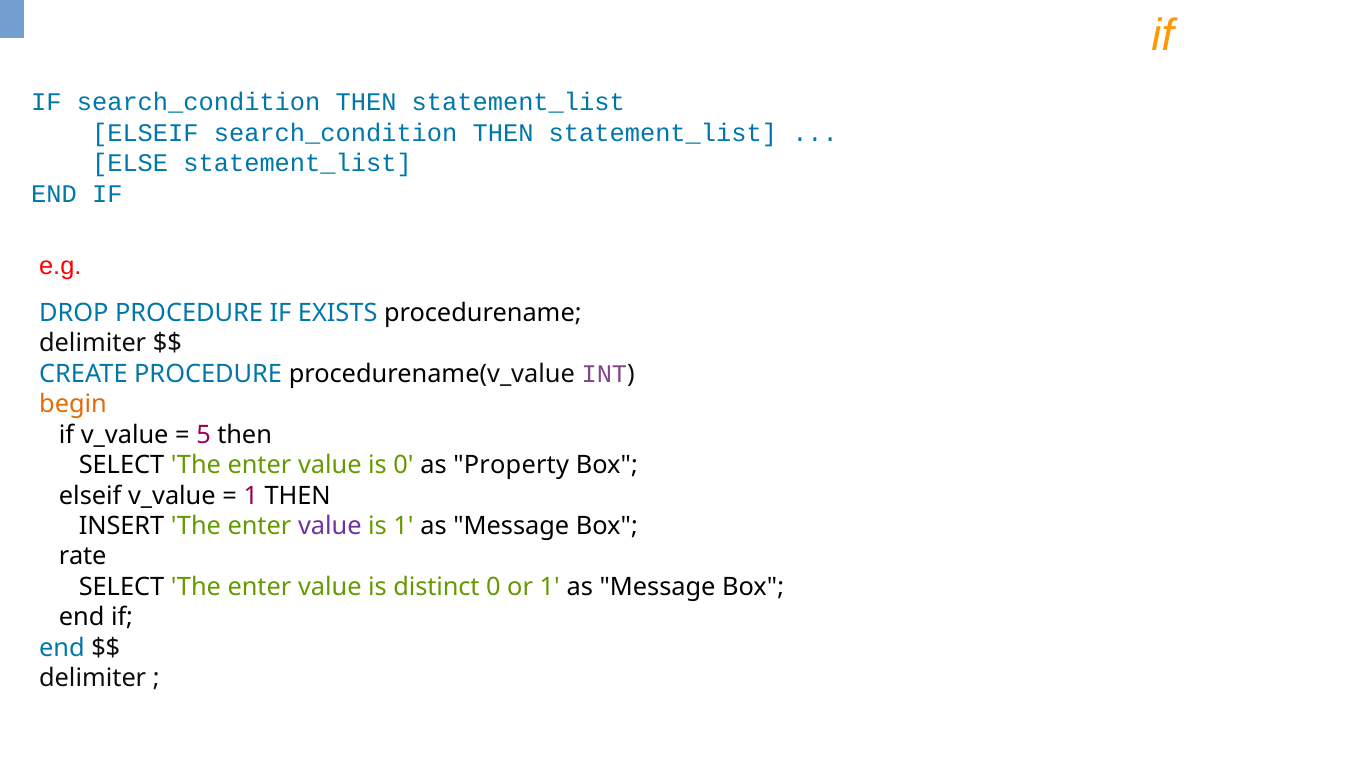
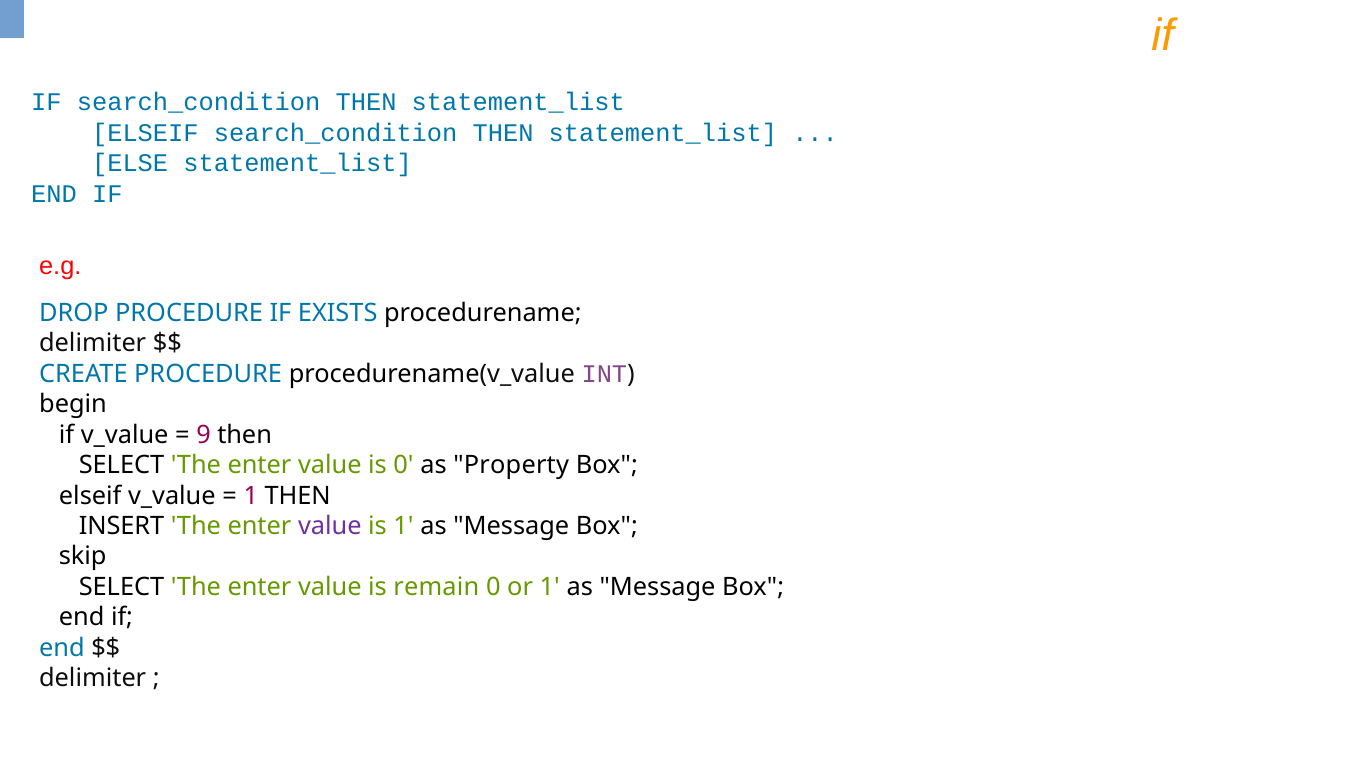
begin colour: orange -> black
5: 5 -> 9
rate: rate -> skip
distinct: distinct -> remain
